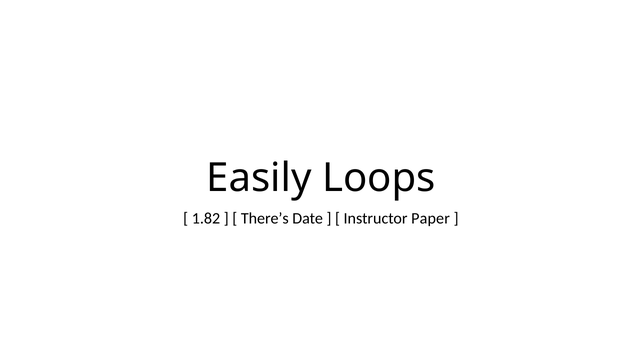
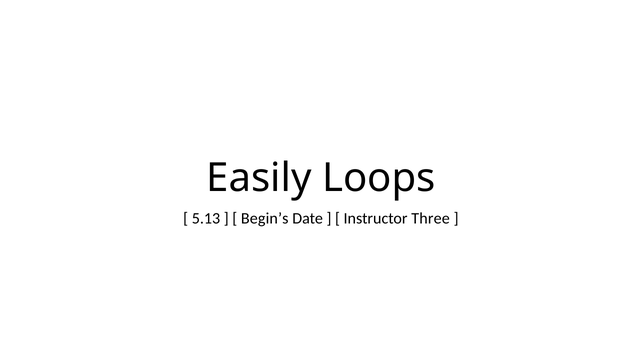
1.82: 1.82 -> 5.13
There’s: There’s -> Begin’s
Paper: Paper -> Three
